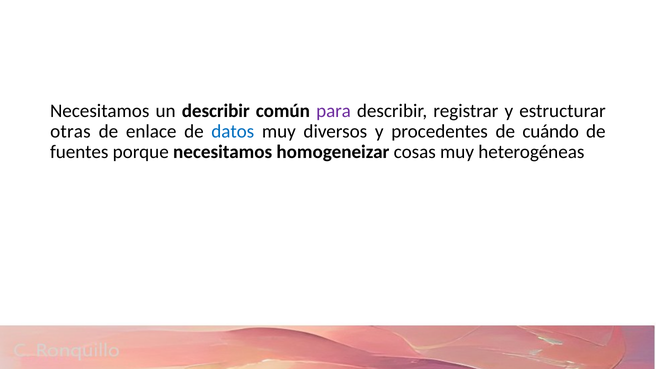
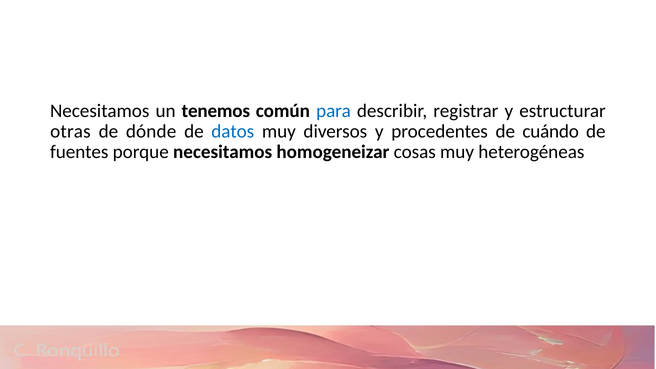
un describir: describir -> tenemos
para colour: purple -> blue
enlace: enlace -> dónde
